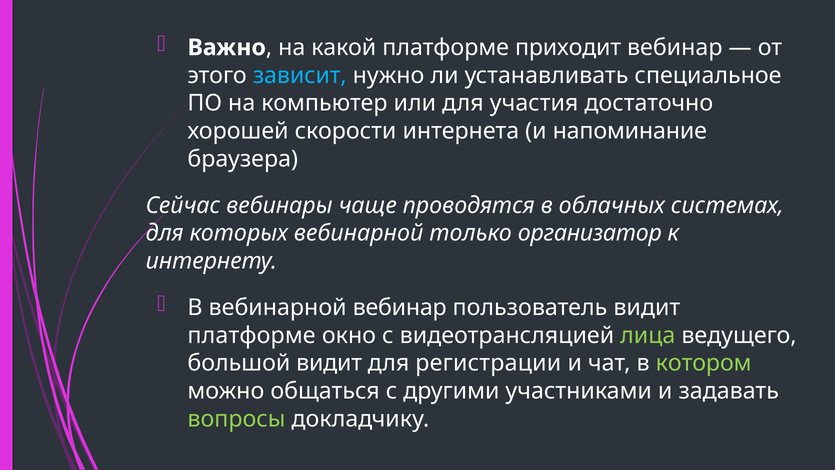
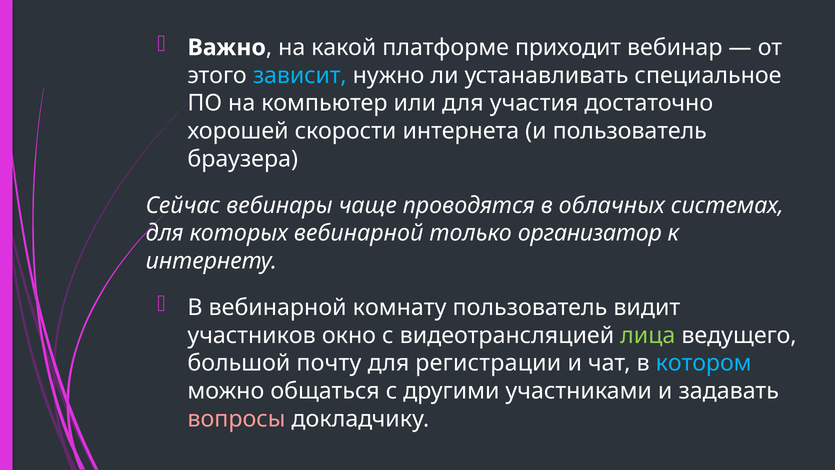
и напоминание: напоминание -> пользователь
вебинарной вебинар: вебинар -> комнату
платформе at (252, 335): платформе -> участников
большой видит: видит -> почту
котором colour: light green -> light blue
вопросы colour: light green -> pink
